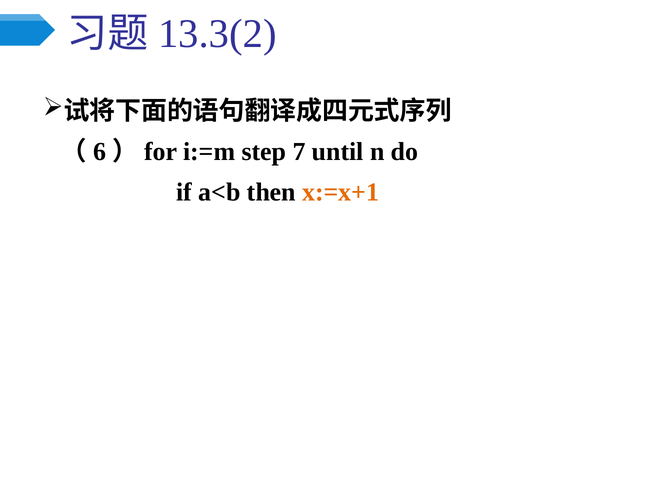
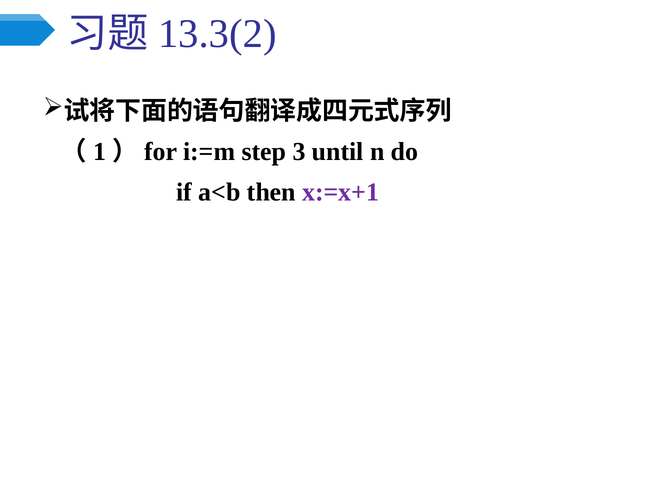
6: 6 -> 1
7: 7 -> 3
x:=x+1 colour: orange -> purple
